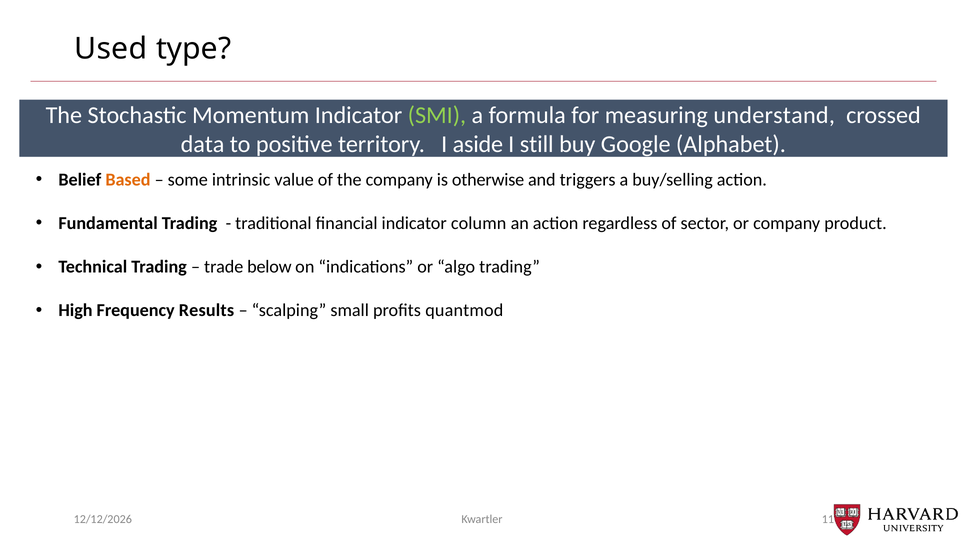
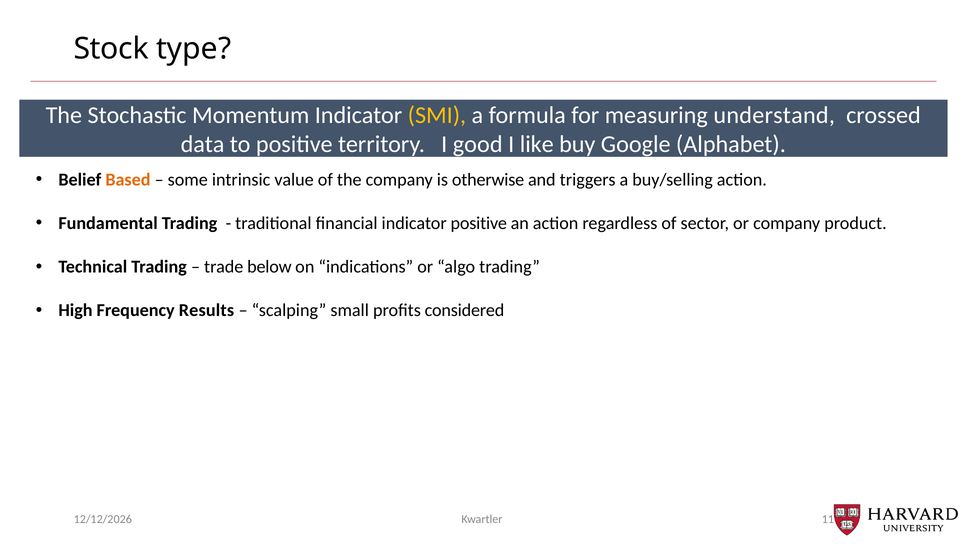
Used: Used -> Stock
SMI colour: light green -> yellow
aside: aside -> good
still: still -> like
indicator column: column -> positive
quantmod: quantmod -> considered
